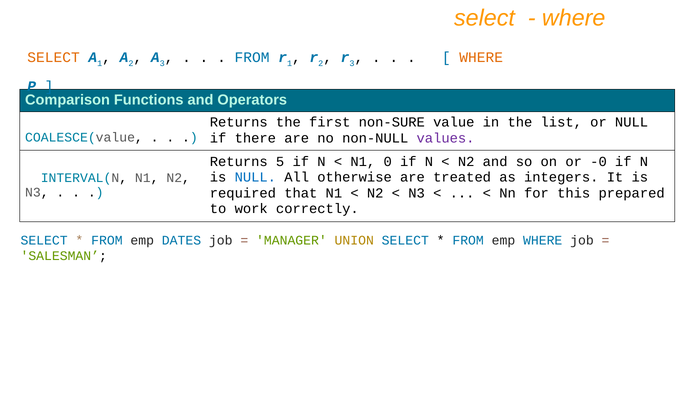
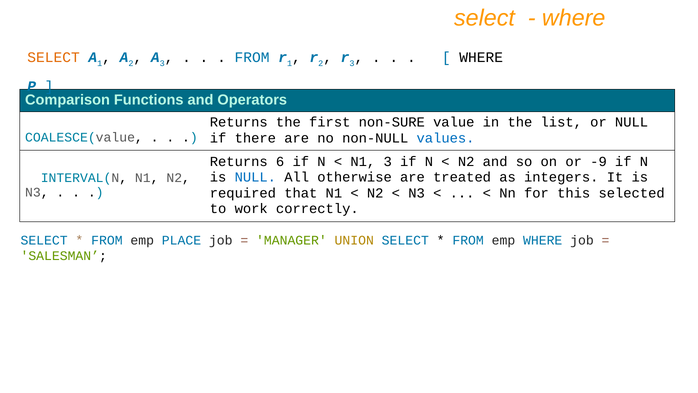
WHERE at (481, 58) colour: orange -> black
values colour: purple -> blue
5: 5 -> 6
N1 0: 0 -> 3
-0: -0 -> -9
prepared: prepared -> selected
DATES: DATES -> PLACE
